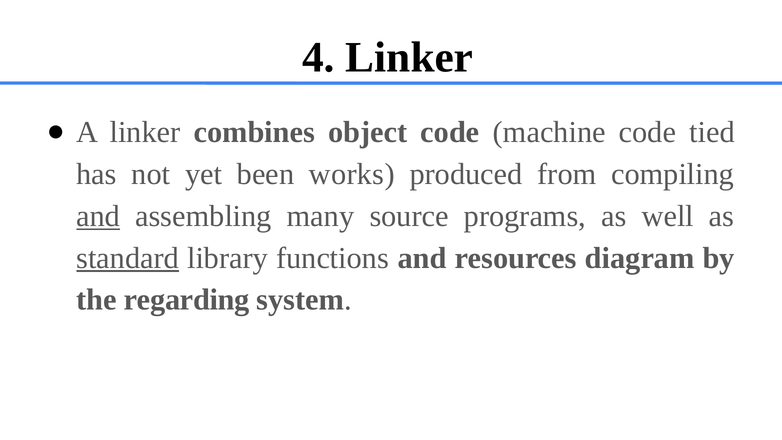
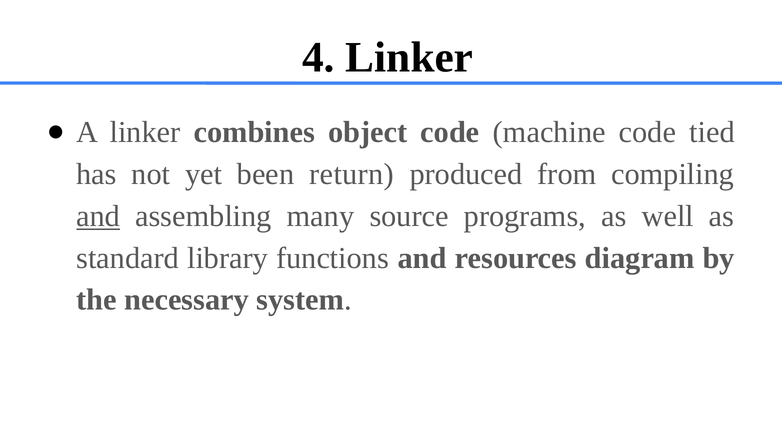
works: works -> return
standard underline: present -> none
regarding: regarding -> necessary
